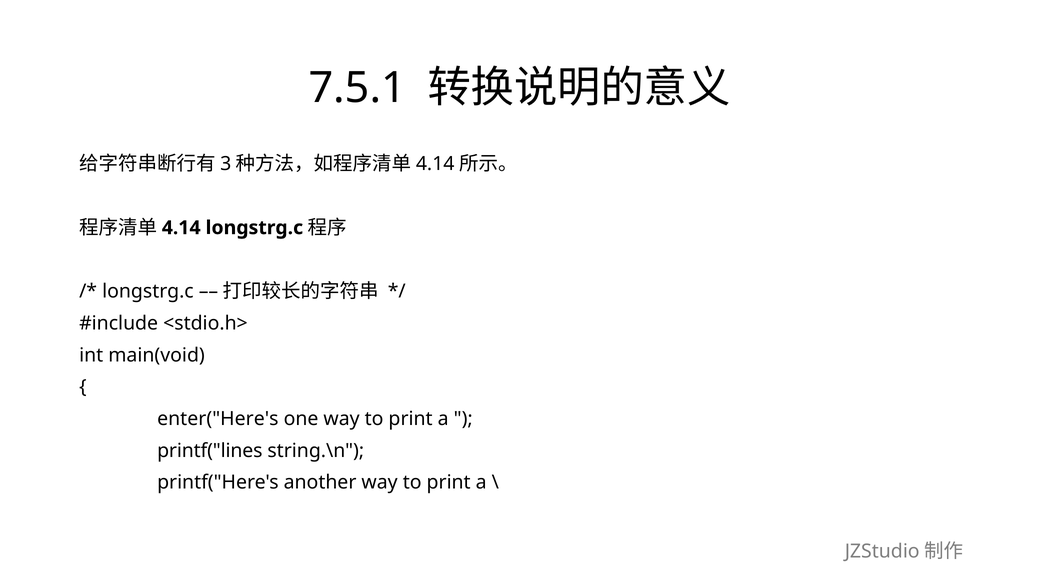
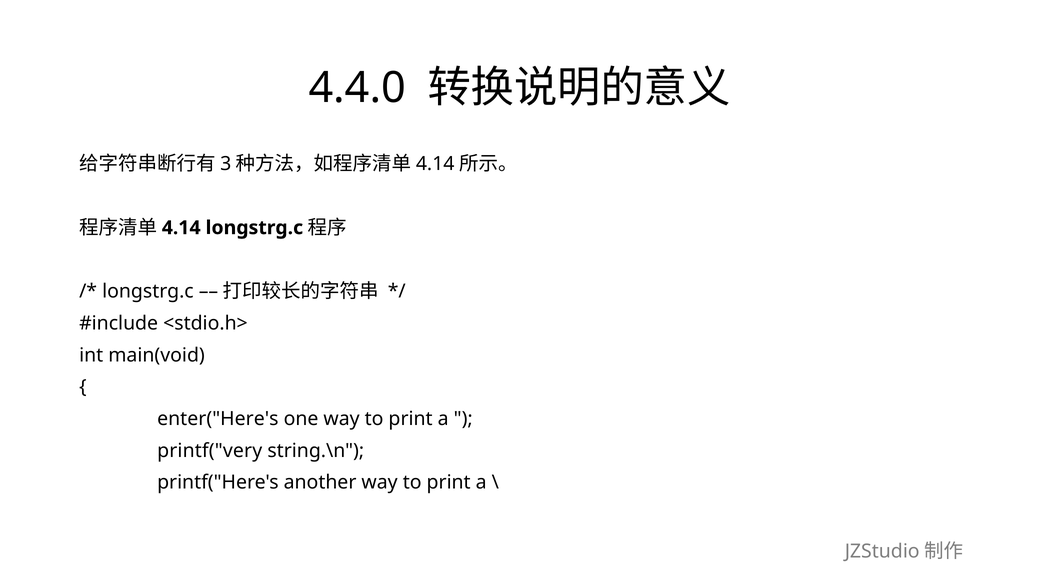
7.5.1: 7.5.1 -> 4.4.0
printf("lines: printf("lines -> printf("very
